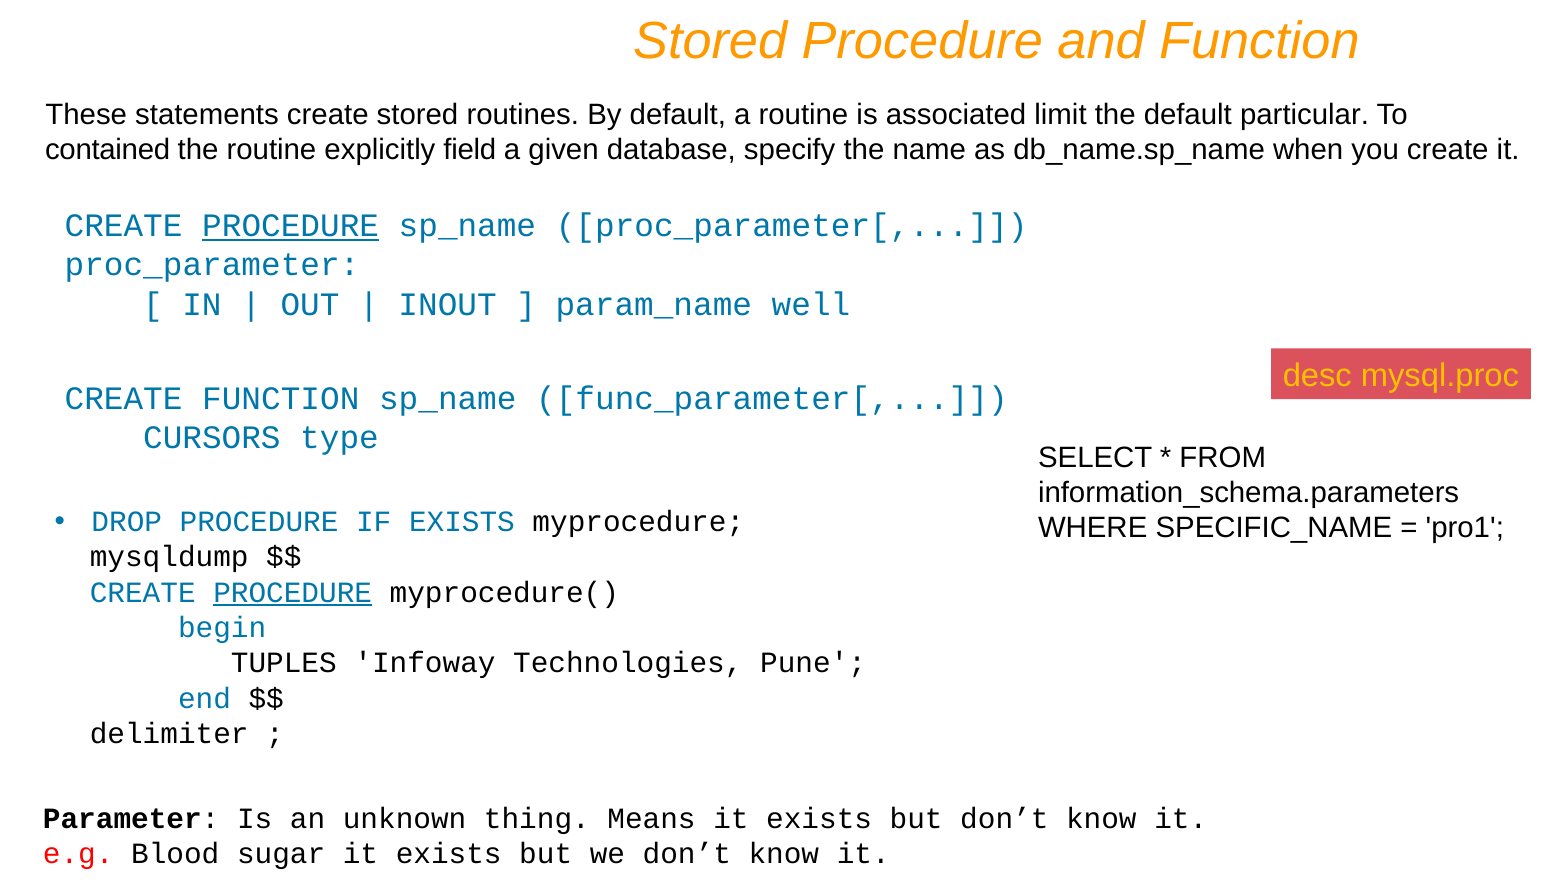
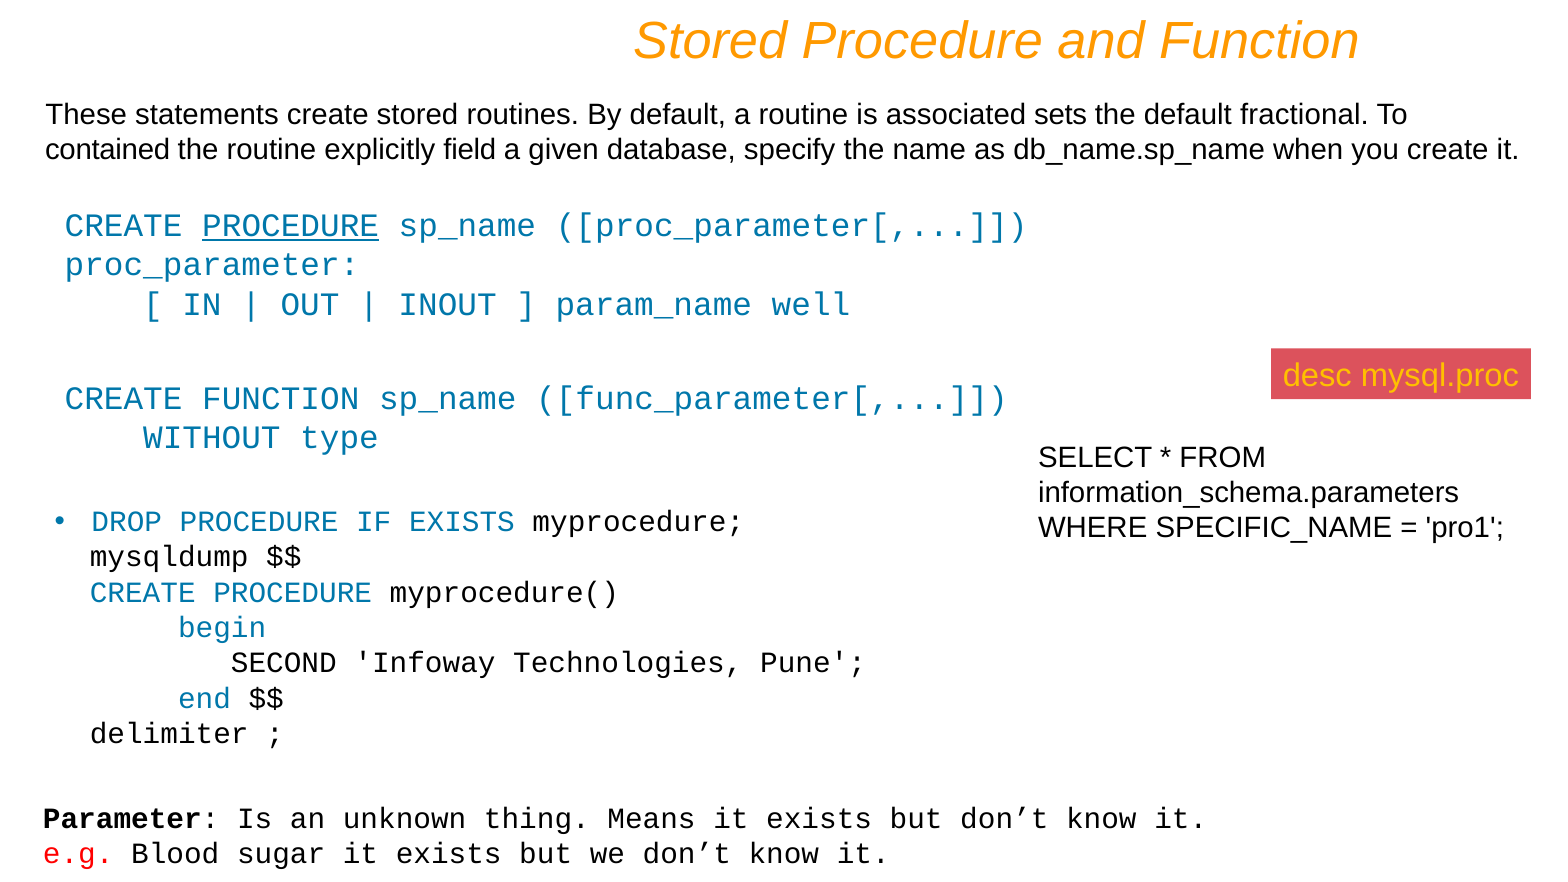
limit: limit -> sets
particular: particular -> fractional
CURSORS: CURSORS -> WITHOUT
PROCEDURE at (293, 593) underline: present -> none
TUPLES: TUPLES -> SECOND
